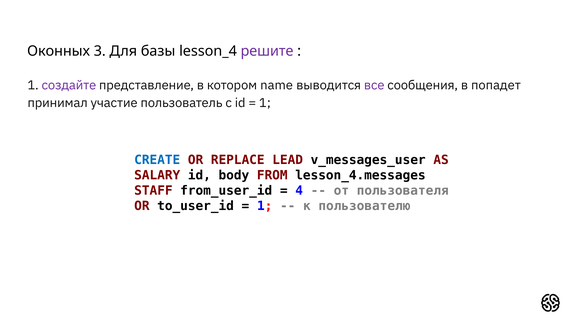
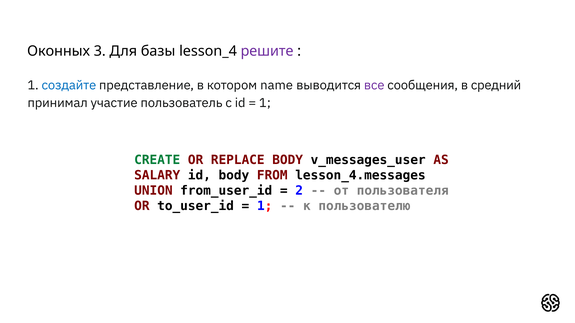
создайте colour: purple -> blue
попадет: попадет -> средний
CREATE colour: blue -> green
REPLACE LEAD: LEAD -> BODY
STAFF: STAFF -> UNION
4: 4 -> 2
